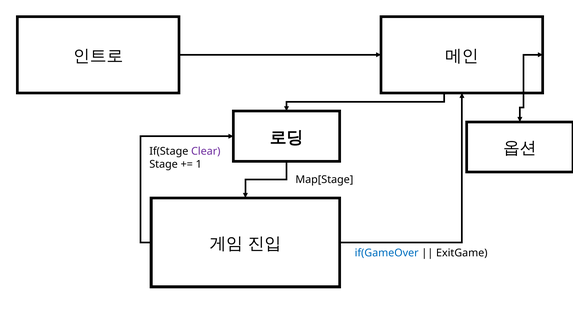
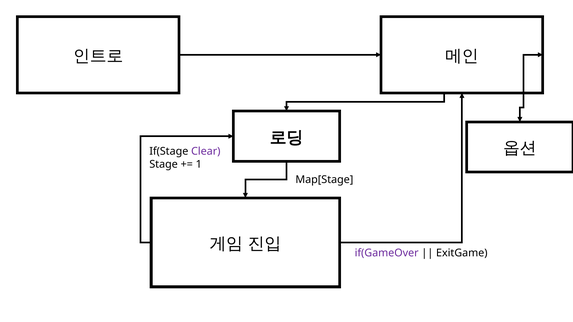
if(GameOver colour: blue -> purple
